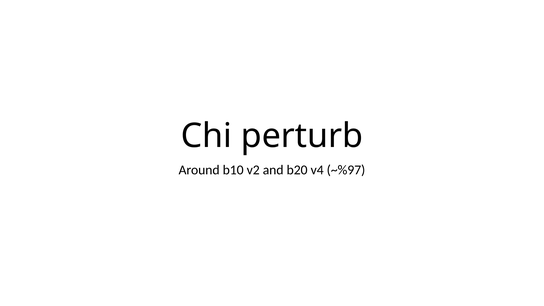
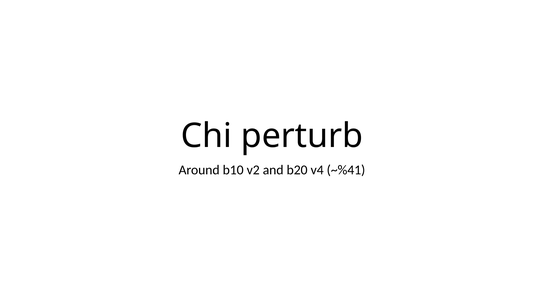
~%97: ~%97 -> ~%41
